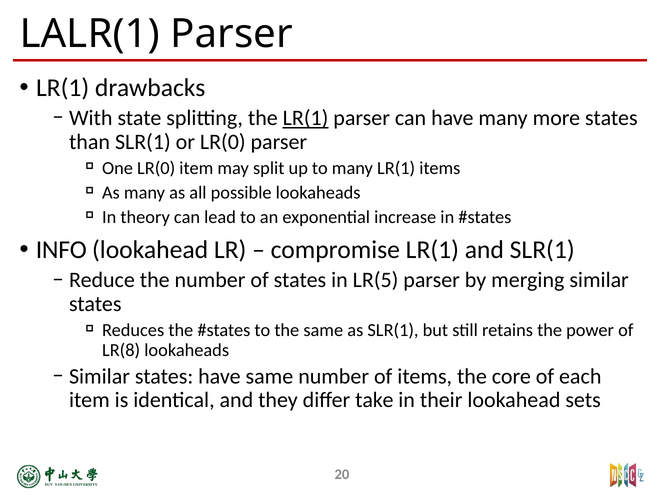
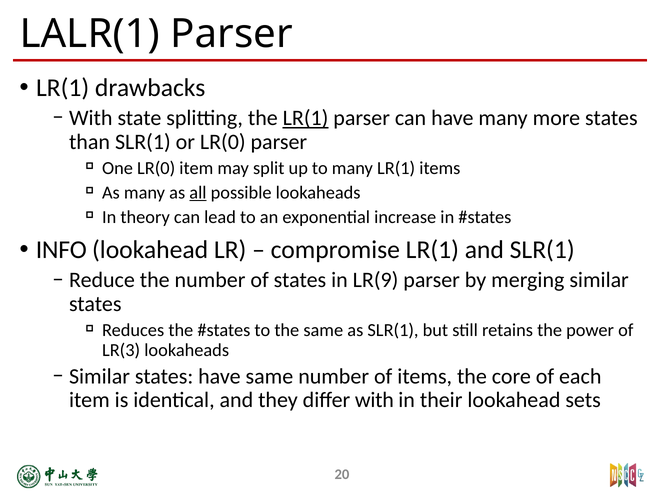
all underline: none -> present
LR(5: LR(5 -> LR(9
LR(8: LR(8 -> LR(3
differ take: take -> with
